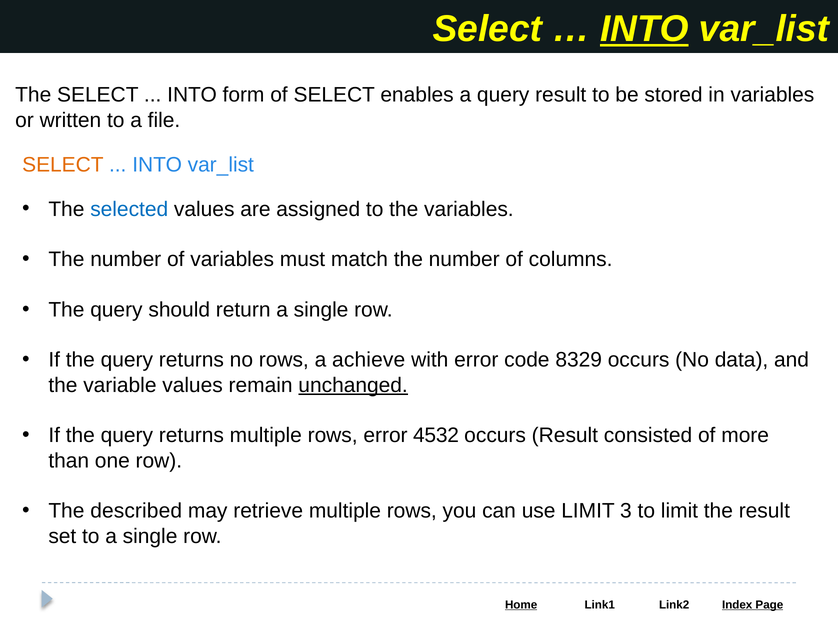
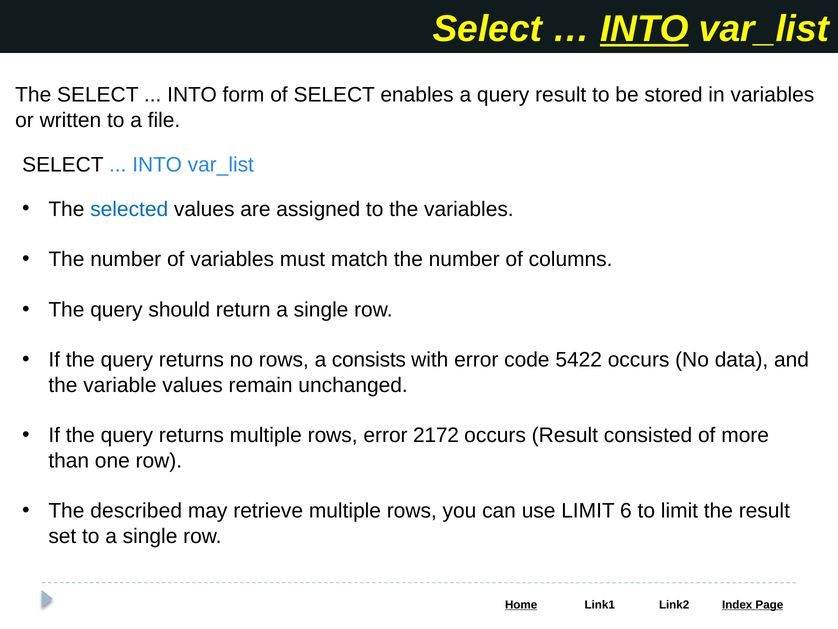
SELECT at (63, 165) colour: orange -> black
achieve: achieve -> consists
8329: 8329 -> 5422
unchanged underline: present -> none
4532: 4532 -> 2172
3: 3 -> 6
